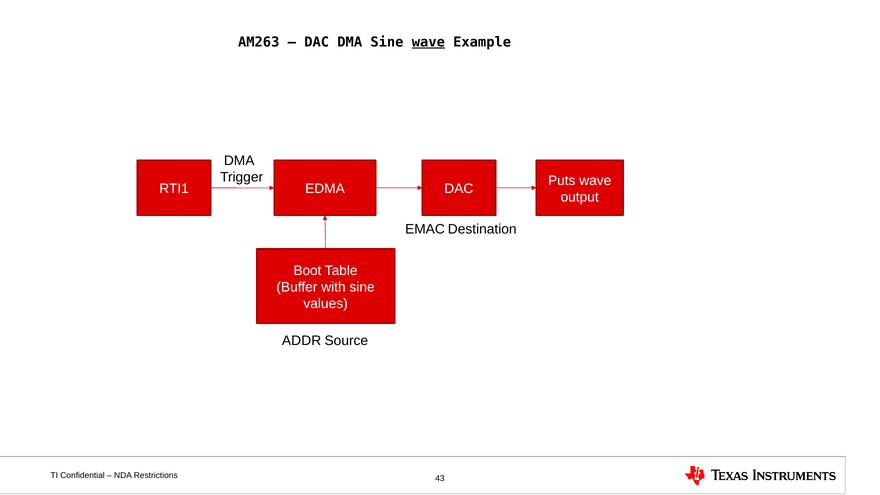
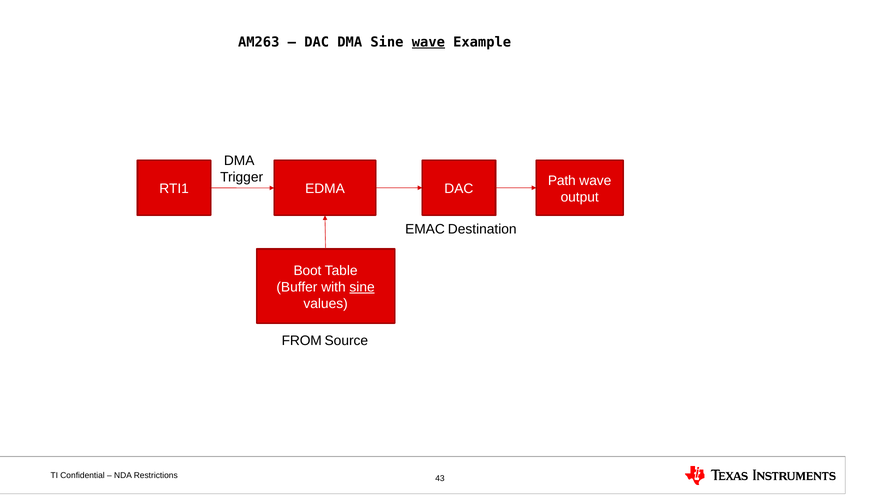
Puts: Puts -> Path
sine at (362, 287) underline: none -> present
ADDR: ADDR -> FROM
